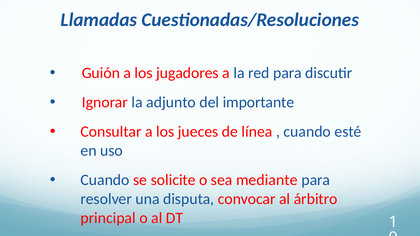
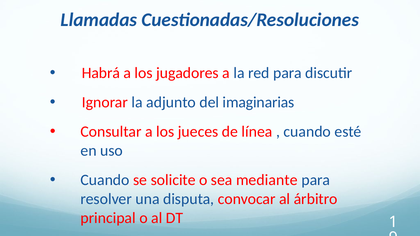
Guión: Guión -> Habrá
importante: importante -> imaginarias
